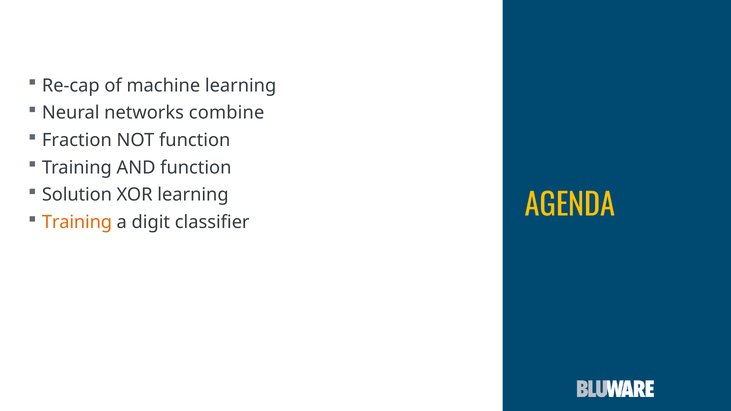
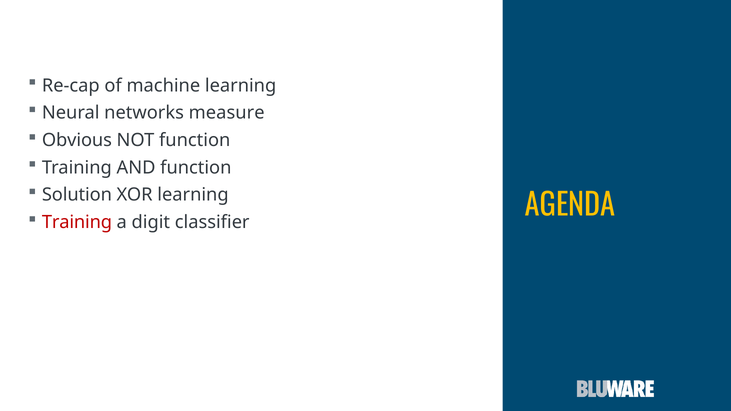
combine: combine -> measure
Fraction: Fraction -> Obvious
Training at (77, 222) colour: orange -> red
